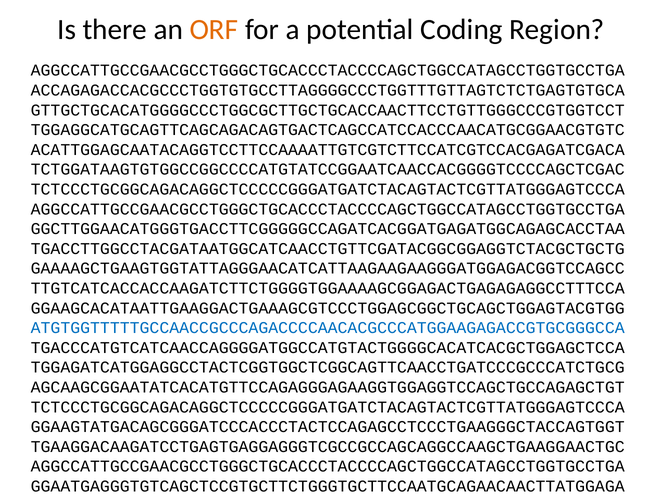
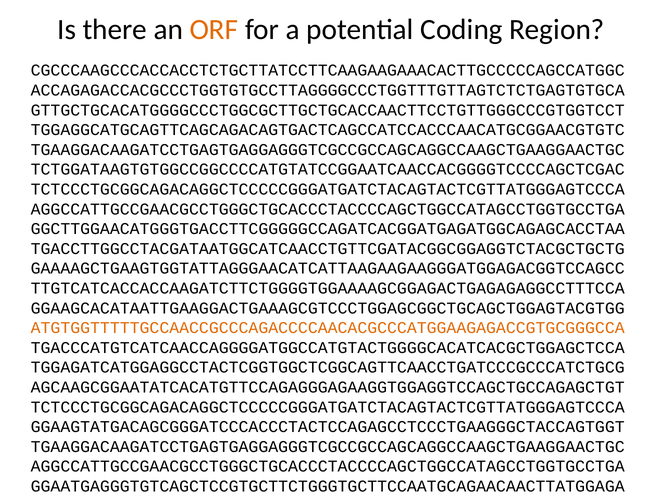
AGGCCATTGCCGAACGCCTGGGCTGCACCCTACCCCAGCTGGCCATAGCCTGGTGCCTGA at (328, 70): AGGCCATTGCCGAACGCCTGGGCTGCACCCTACCCCAGCTGGCCATAGCCTGGTGCCTGA -> CGCCCAAGCCCACCACCTCTGCTTATCCTTCAAGAAGAAACACTTGCCCCCAGCCATGGC
ACATTGGAGCAATACAGGTCCTTCCAAAATTGTCGTCTTCCATCGTCCACGAGATCGACA at (328, 150): ACATTGGAGCAATACAGGTCCTTCCAAAATTGTCGTCTTCCATCGTCCACGAGATCGACA -> TGAAGGACAAGATCCTGAGTGAGGAGGGTCGCCGCCAGCAGGCCAAGCTGAAGGAACTGC
ATGTGGTTTTTGCCAACCGCCCAGACCCCAACACGCCCATGGAAGAGACCGTGCGGGCCA colour: blue -> orange
